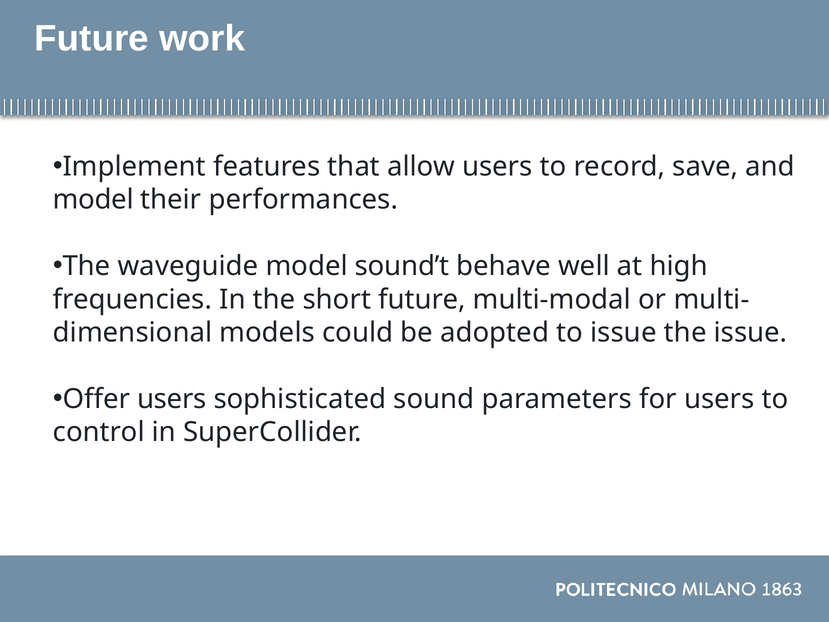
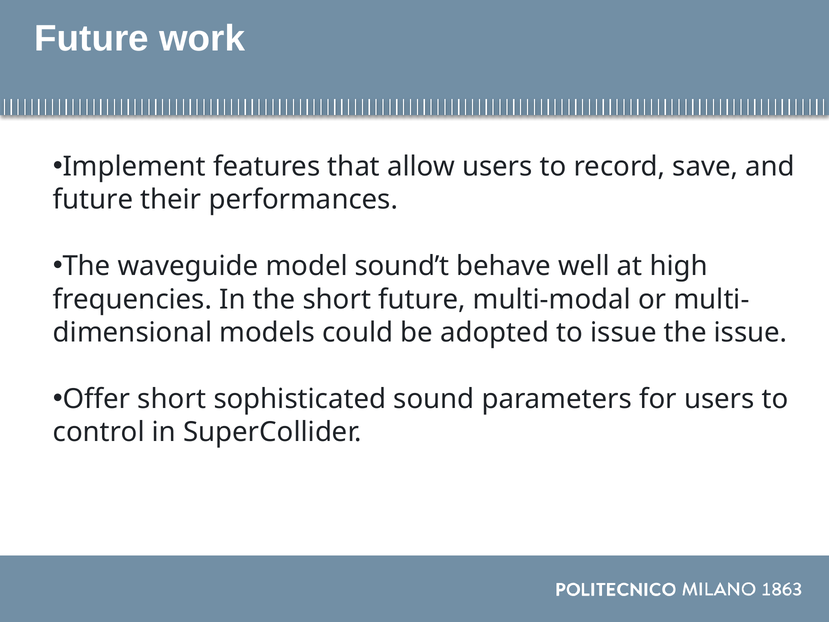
model at (93, 200): model -> future
Offer users: users -> short
